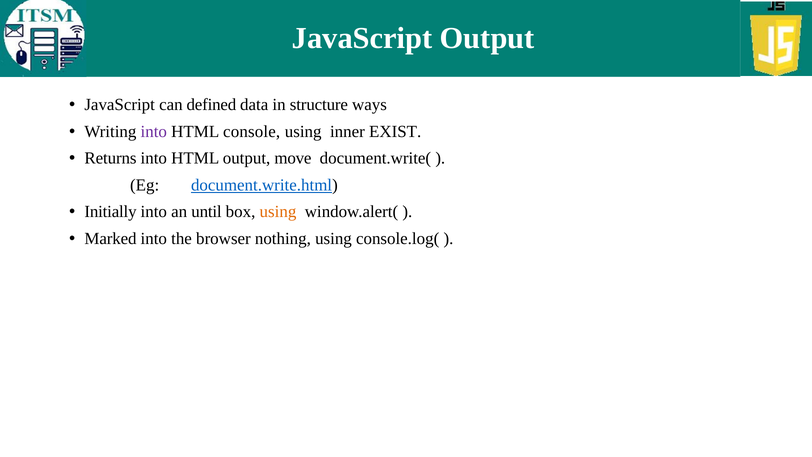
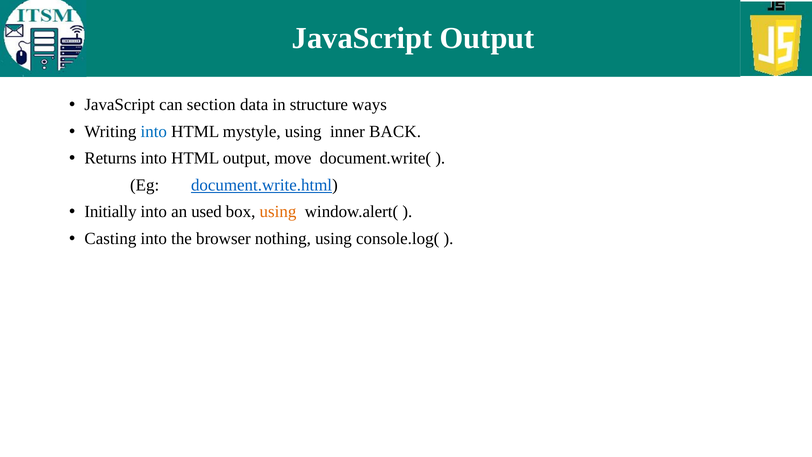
defined: defined -> section
into at (154, 132) colour: purple -> blue
console: console -> mystyle
EXIST: EXIST -> BACK
until: until -> used
Marked: Marked -> Casting
